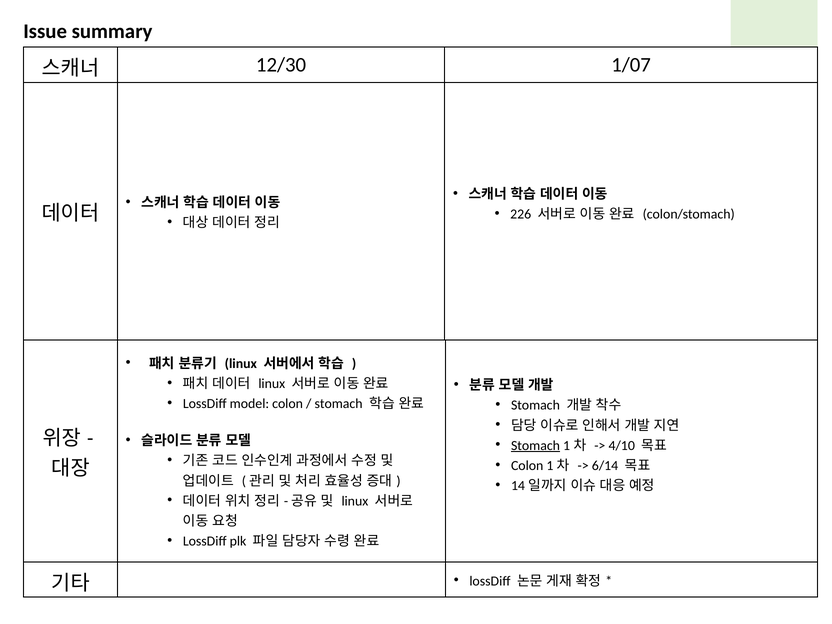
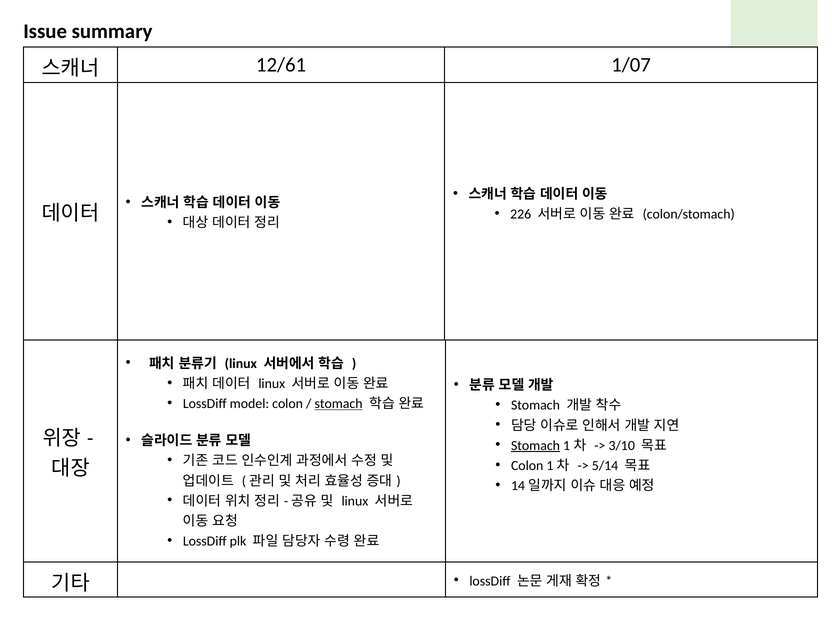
12/30: 12/30 -> 12/61
stomach at (339, 404) underline: none -> present
4/10: 4/10 -> 3/10
6/14: 6/14 -> 5/14
